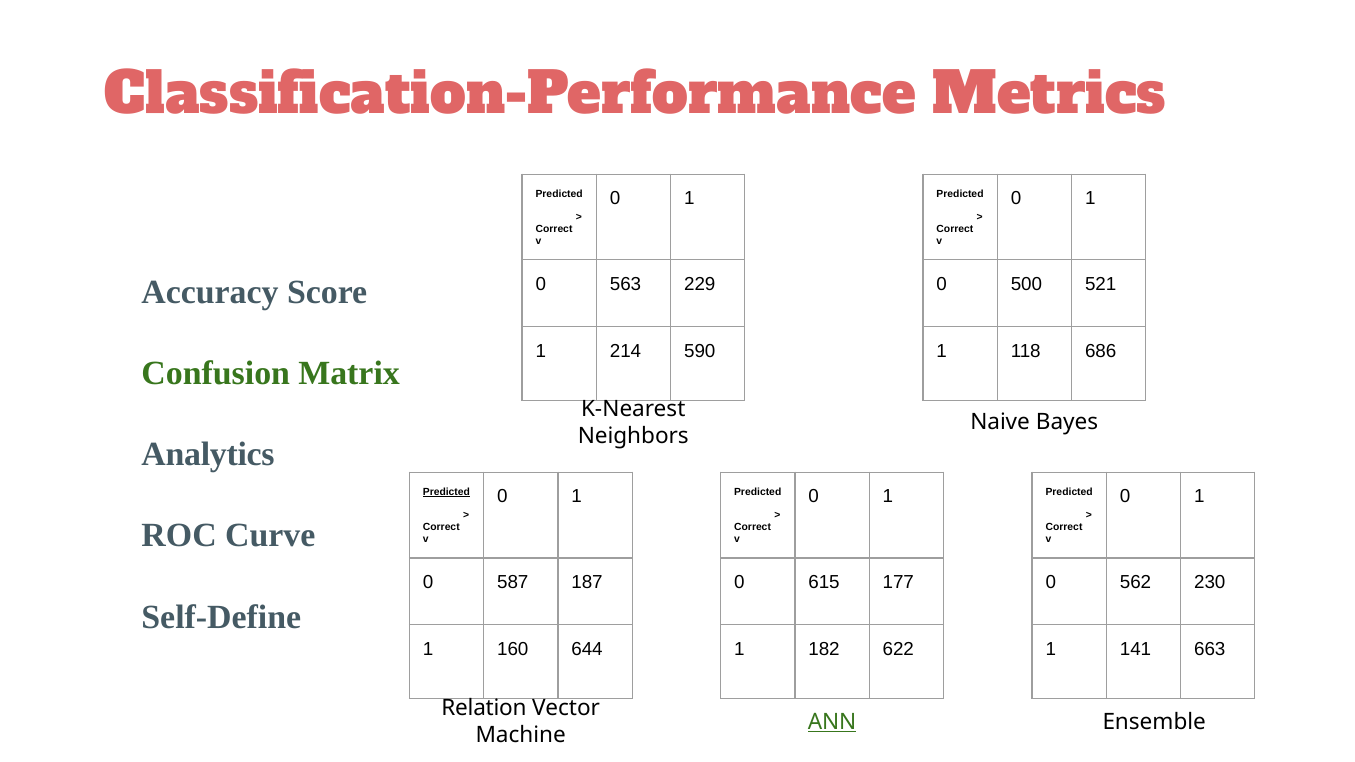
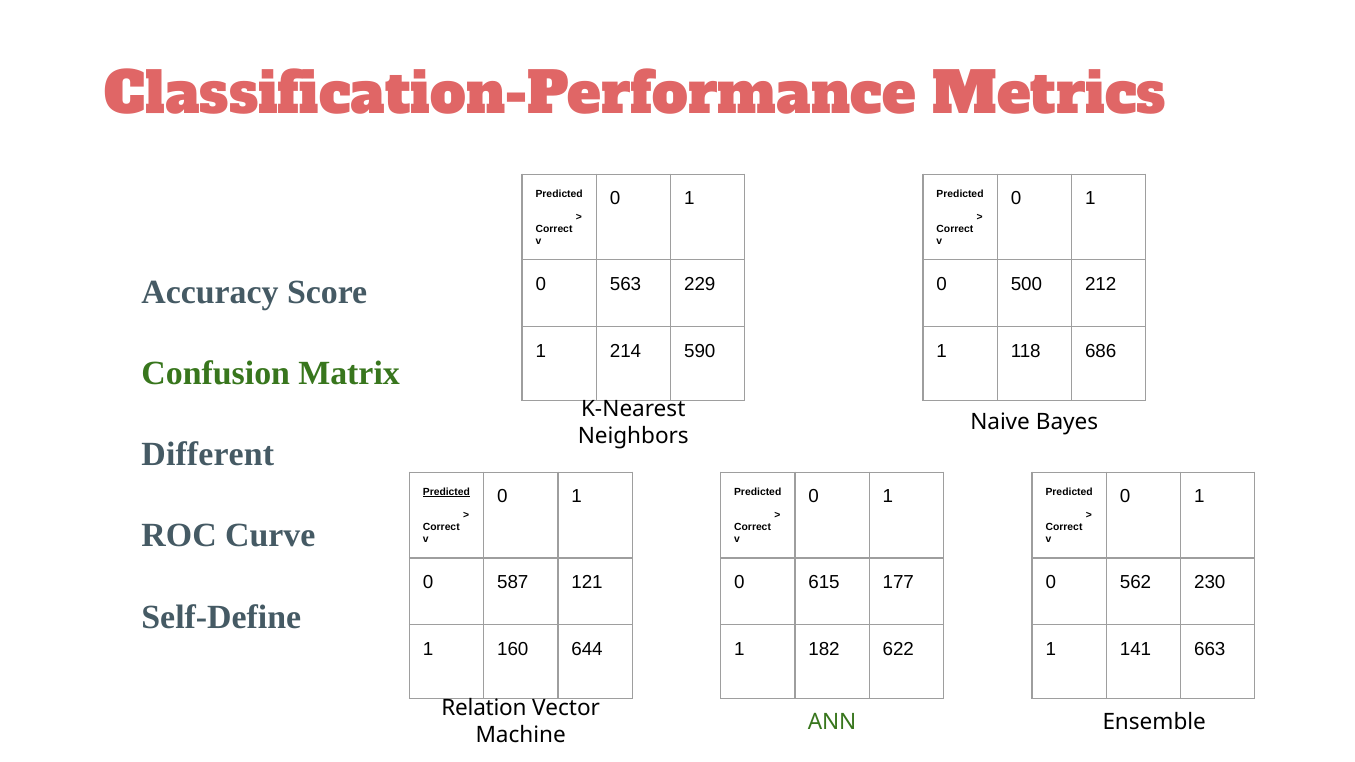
521: 521 -> 212
Analytics: Analytics -> Different
187: 187 -> 121
ANN underline: present -> none
